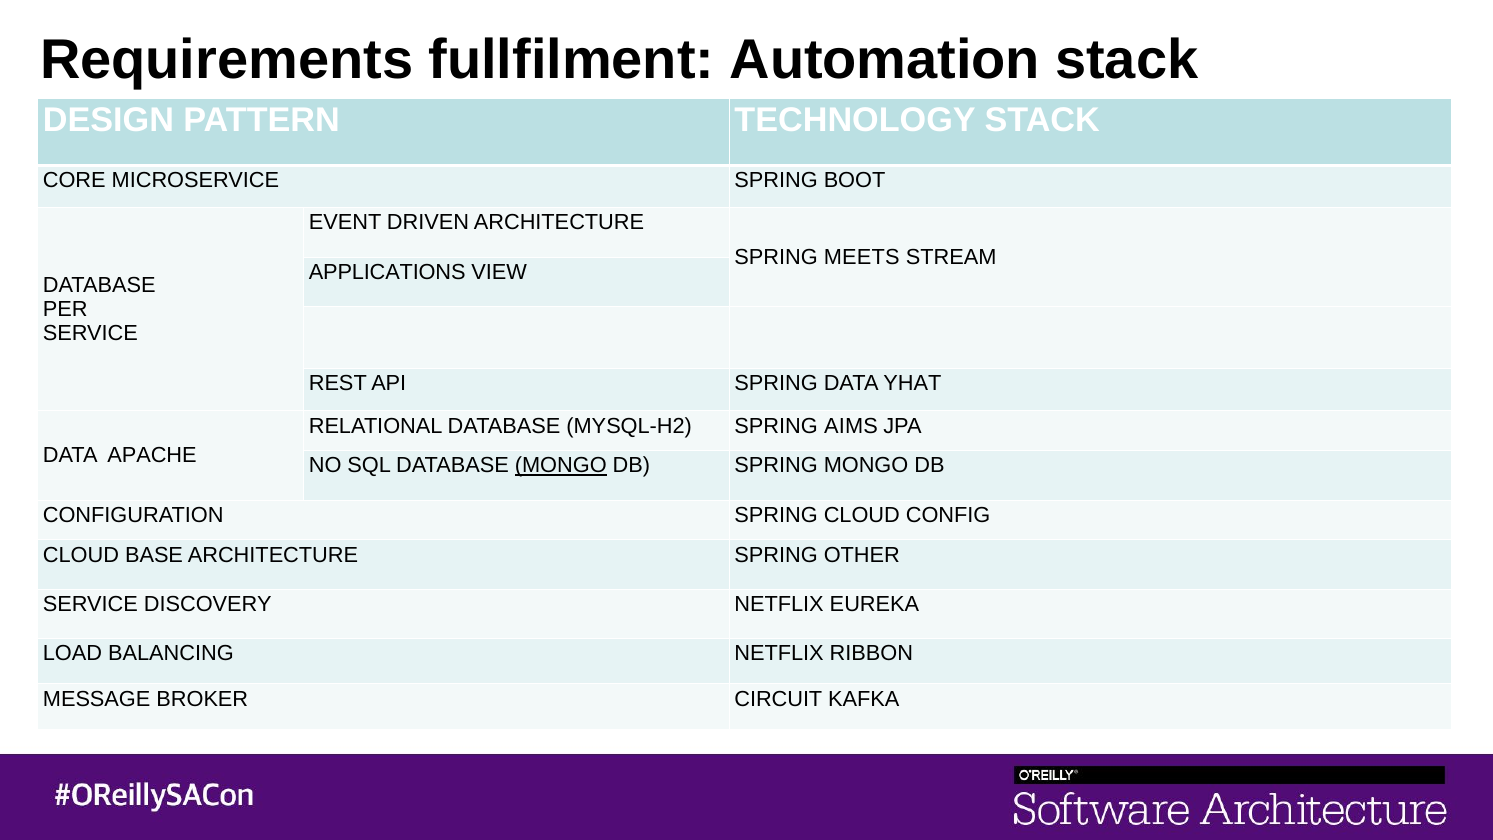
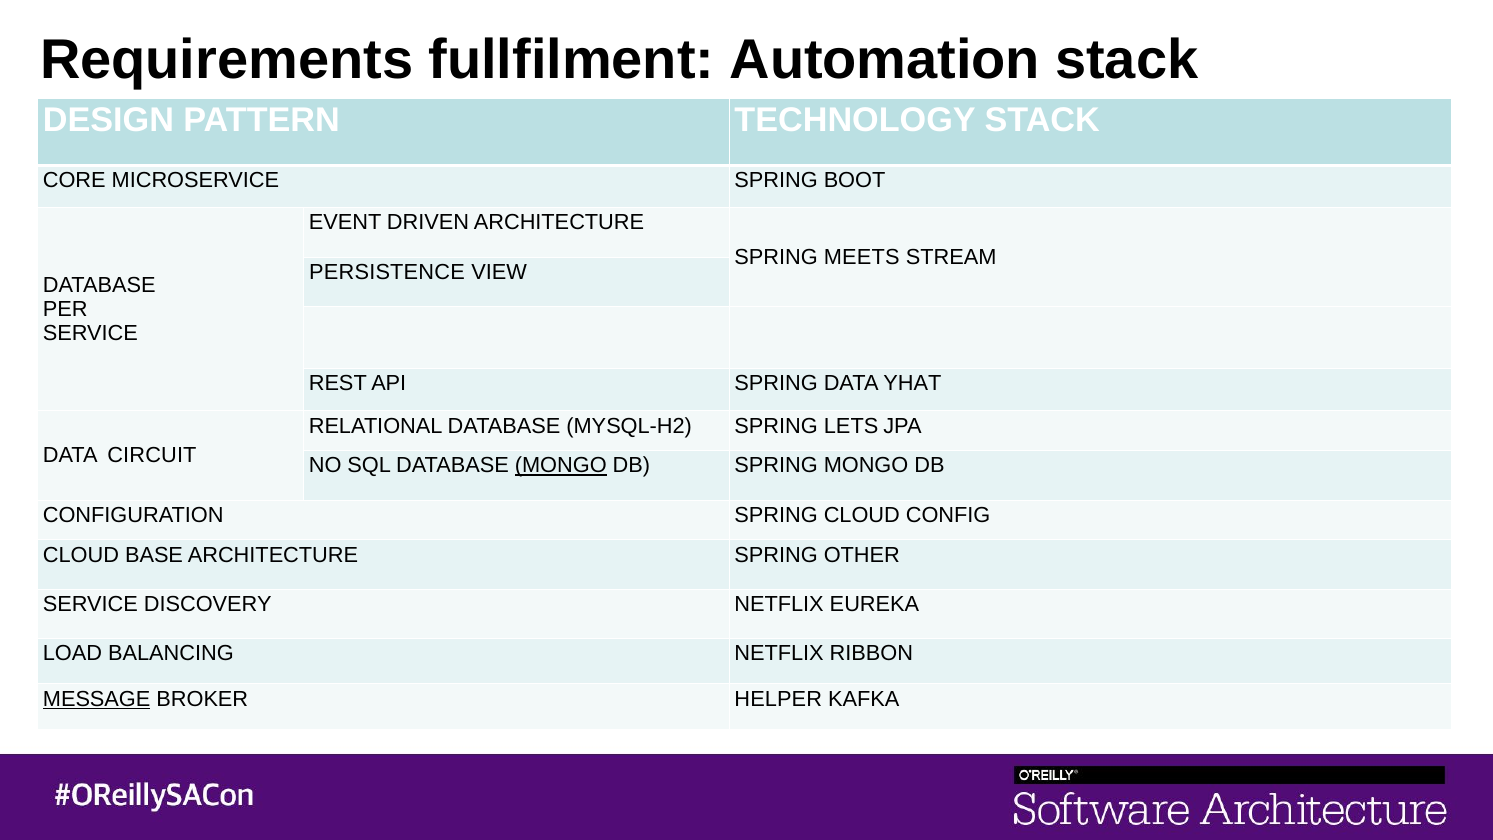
APPLICATIONS: APPLICATIONS -> PERSISTENCE
AIMS: AIMS -> LETS
APACHE: APACHE -> CIRCUIT
MESSAGE underline: none -> present
CIRCUIT: CIRCUIT -> HELPER
